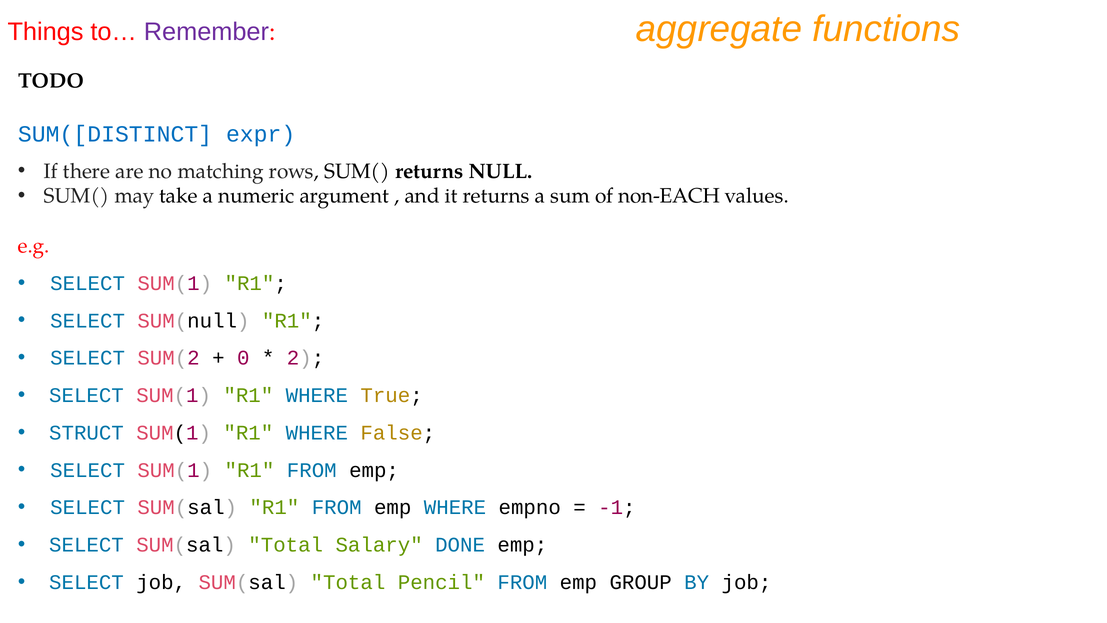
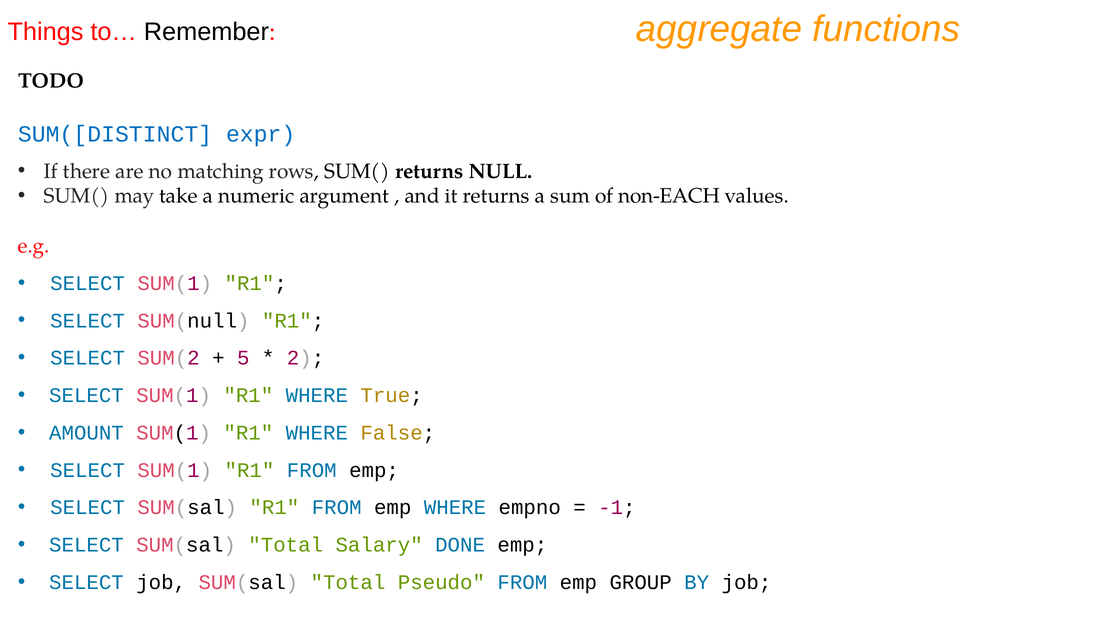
Remember colour: purple -> black
0: 0 -> 5
STRUCT: STRUCT -> AMOUNT
Pencil: Pencil -> Pseudo
